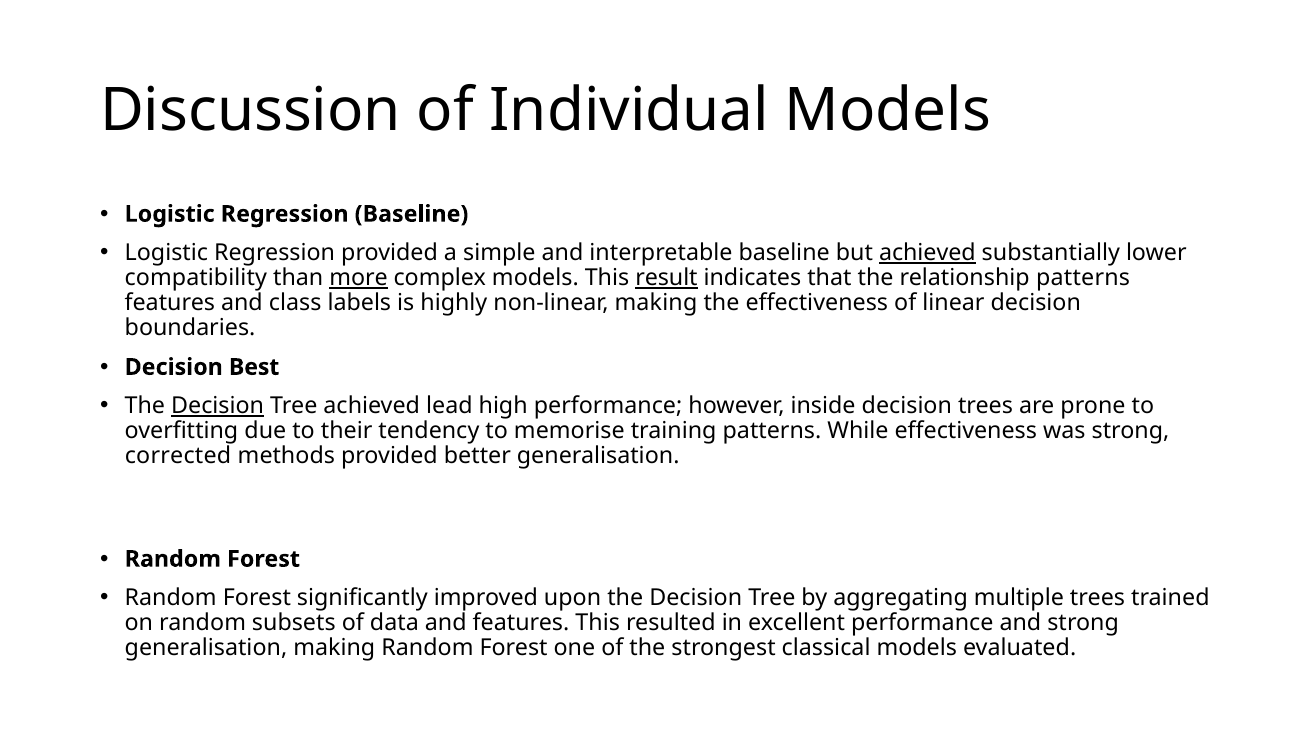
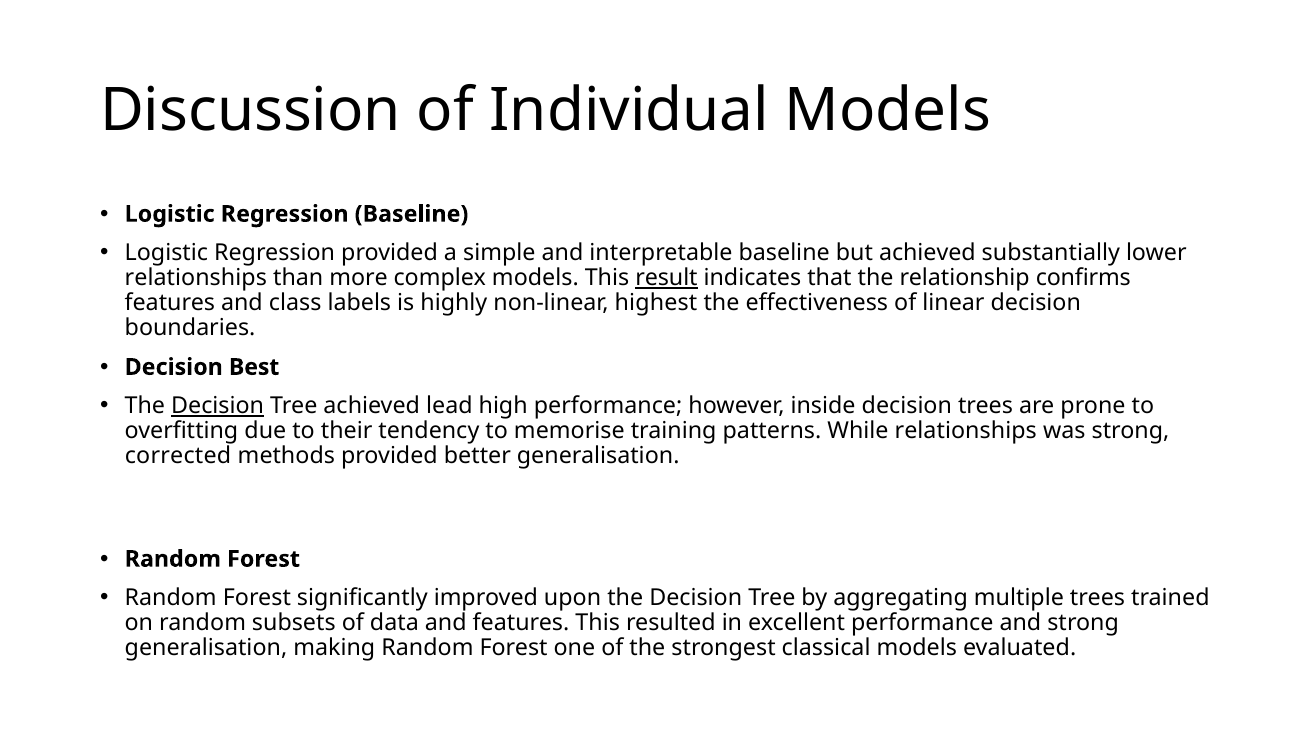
achieved at (927, 253) underline: present -> none
compatibility at (196, 278): compatibility -> relationships
more underline: present -> none
relationship patterns: patterns -> confirms
non-linear making: making -> highest
While effectiveness: effectiveness -> relationships
